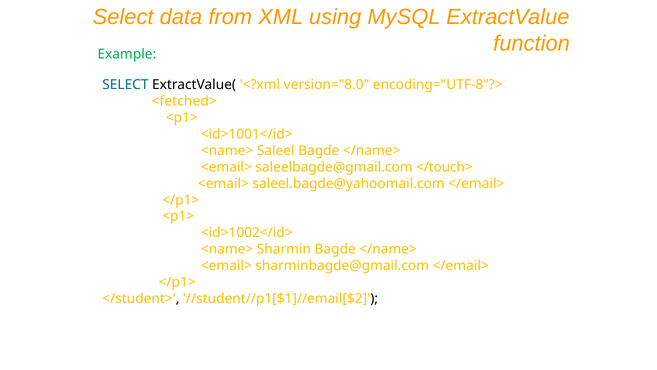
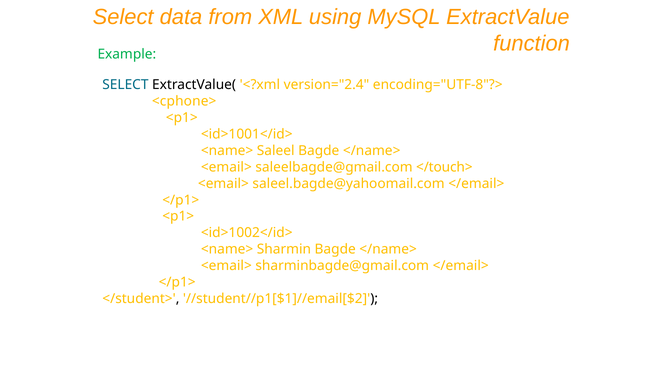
version="8.0: version="8.0 -> version="2.4
<fetched>: <fetched> -> <cphone>
